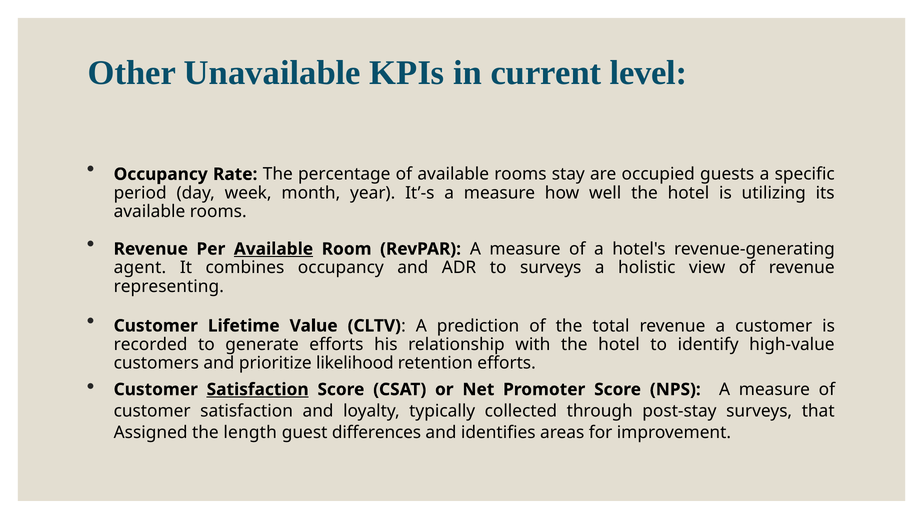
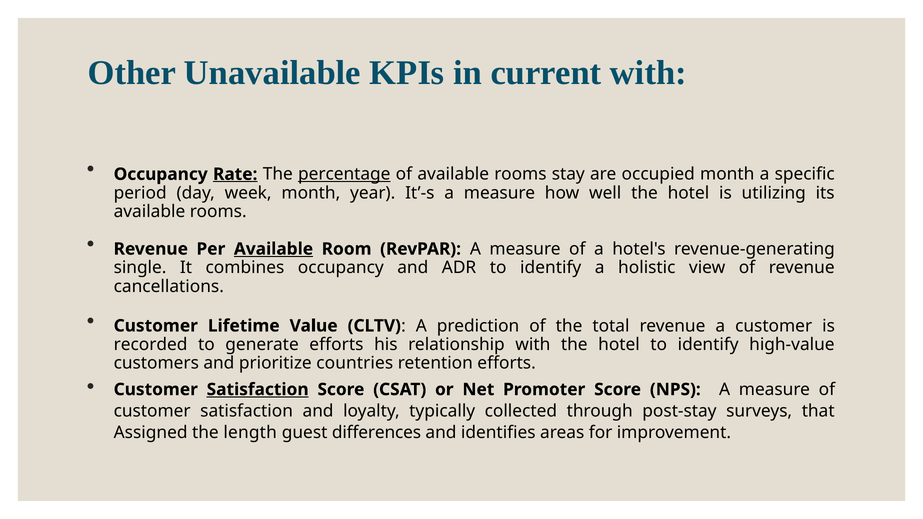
current level: level -> with
Rate underline: none -> present
percentage underline: none -> present
occupied guests: guests -> month
agent: agent -> single
ADR to surveys: surveys -> identify
representing: representing -> cancellations
likelihood: likelihood -> countries
